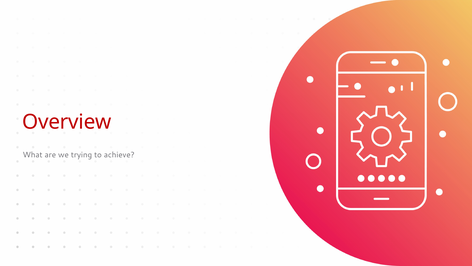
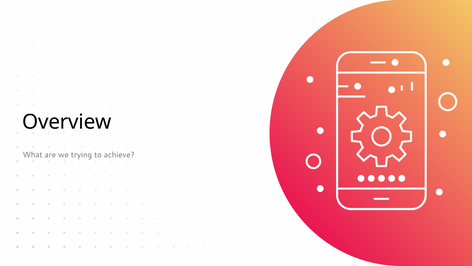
Overview colour: red -> black
